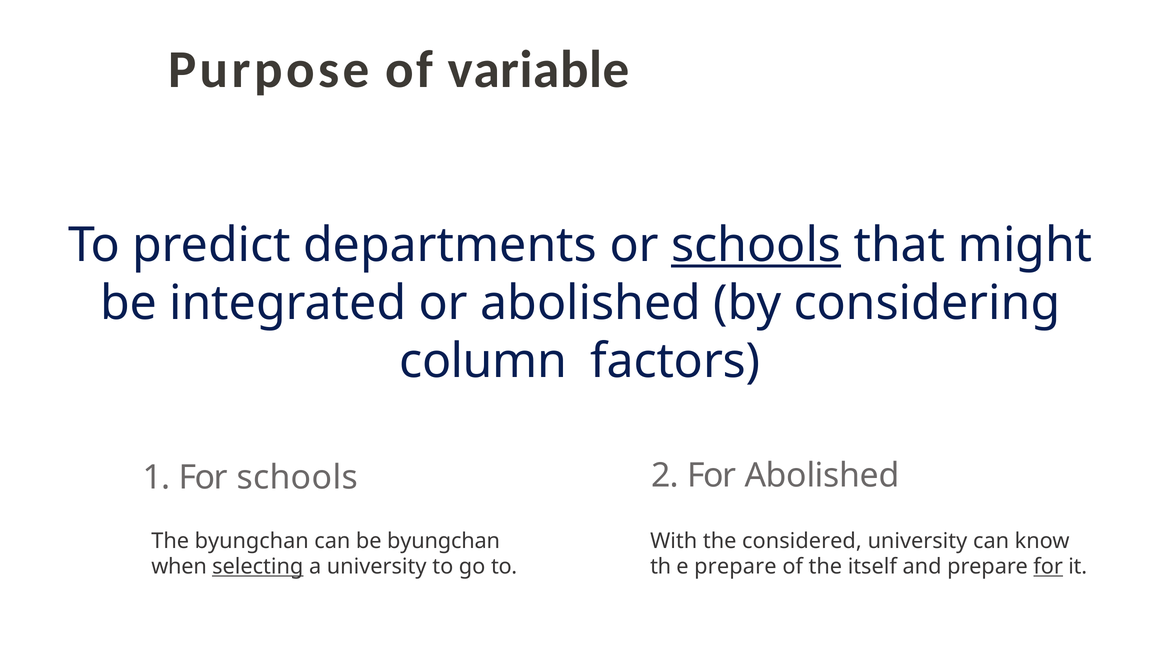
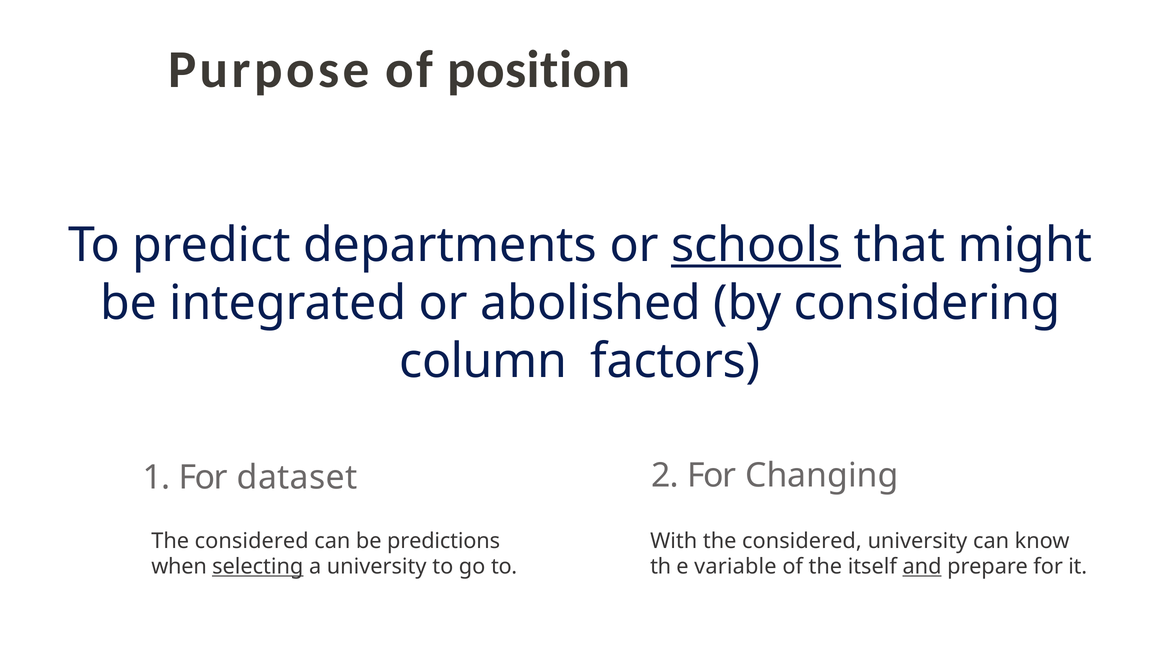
variable: variable -> position
For Abolished: Abolished -> Changing
For schools: schools -> dataset
byungchan at (252, 541): byungchan -> considered
be byungchan: byungchan -> predictions
e prepare: prepare -> variable
and underline: none -> present
for at (1048, 566) underline: present -> none
